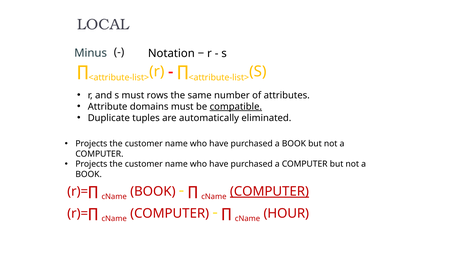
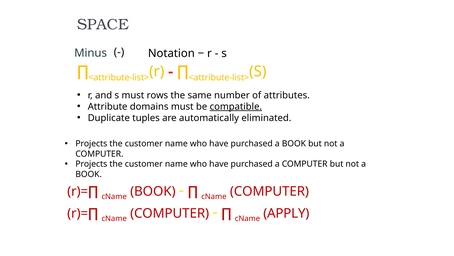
LOCAL: LOCAL -> SPACE
COMPUTER at (269, 191) underline: present -> none
HOUR: HOUR -> APPLY
